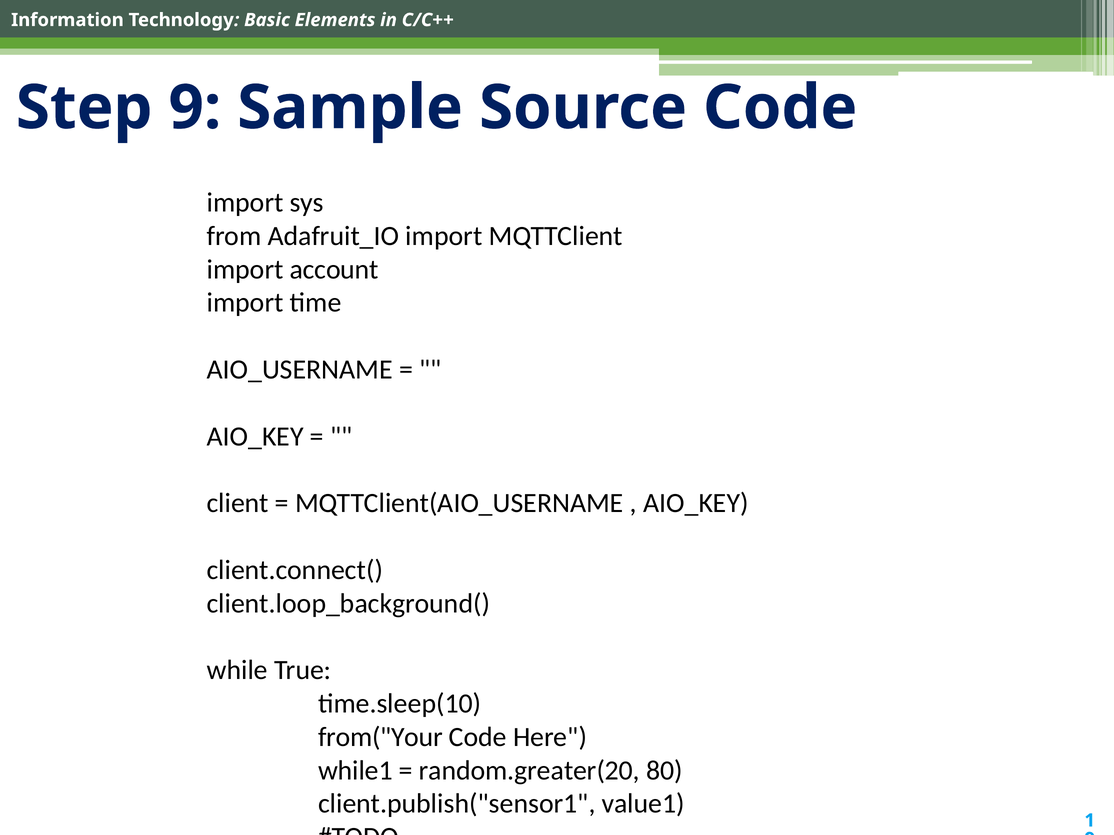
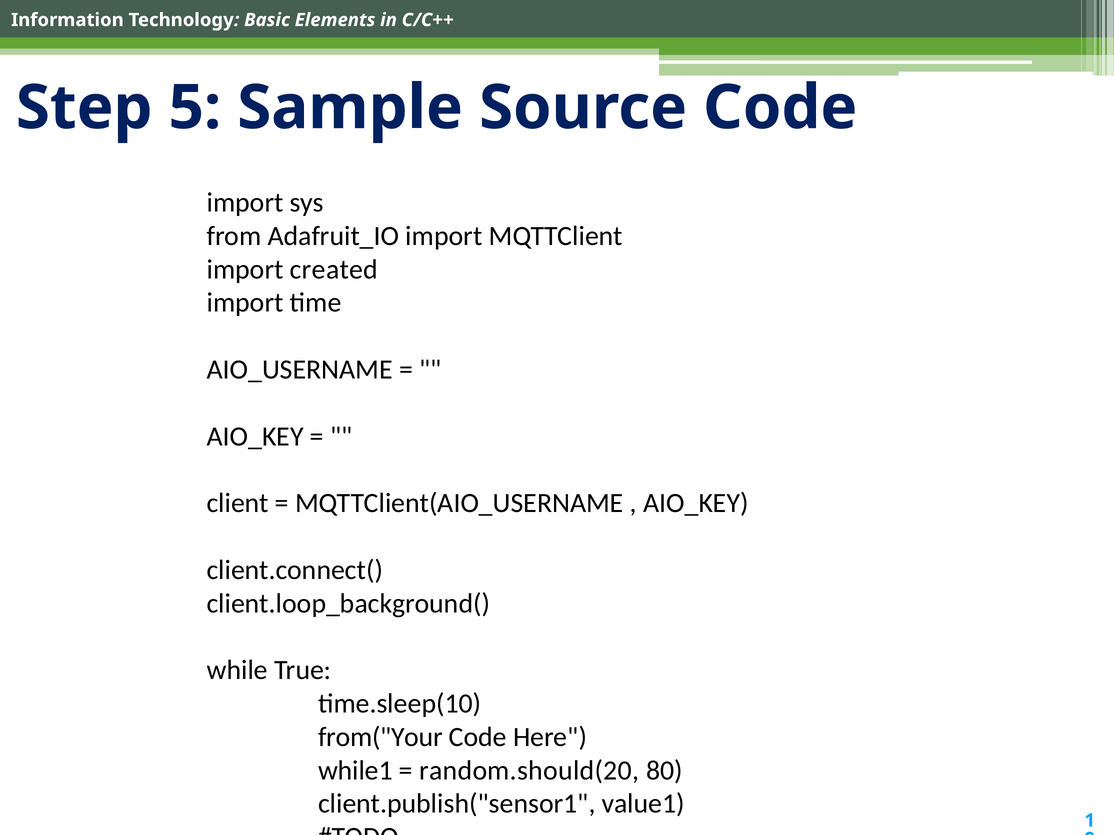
Step 9: 9 -> 5
account: account -> created
random.greater(20: random.greater(20 -> random.should(20
